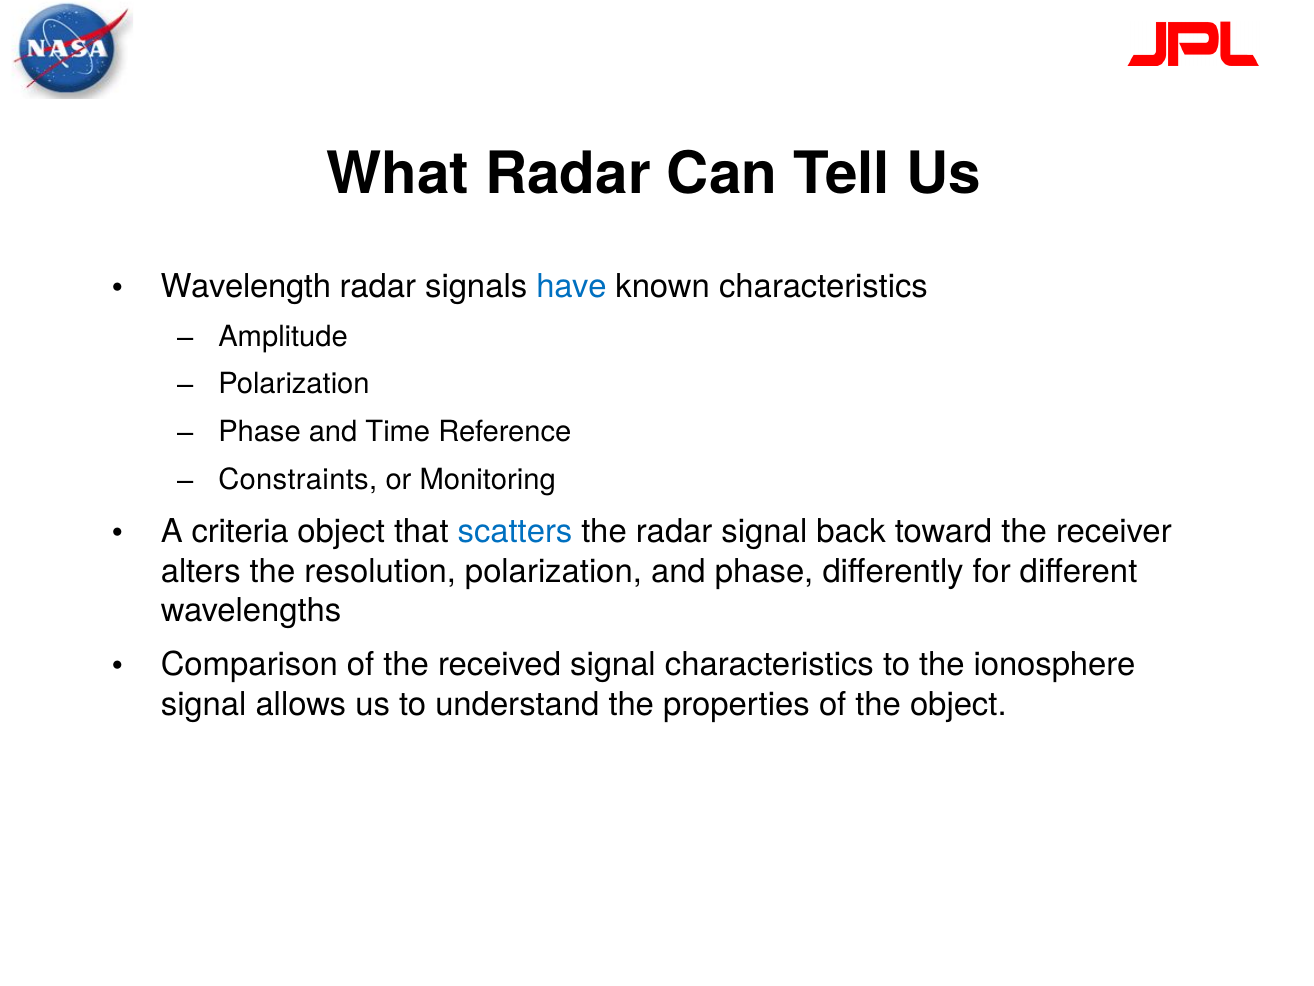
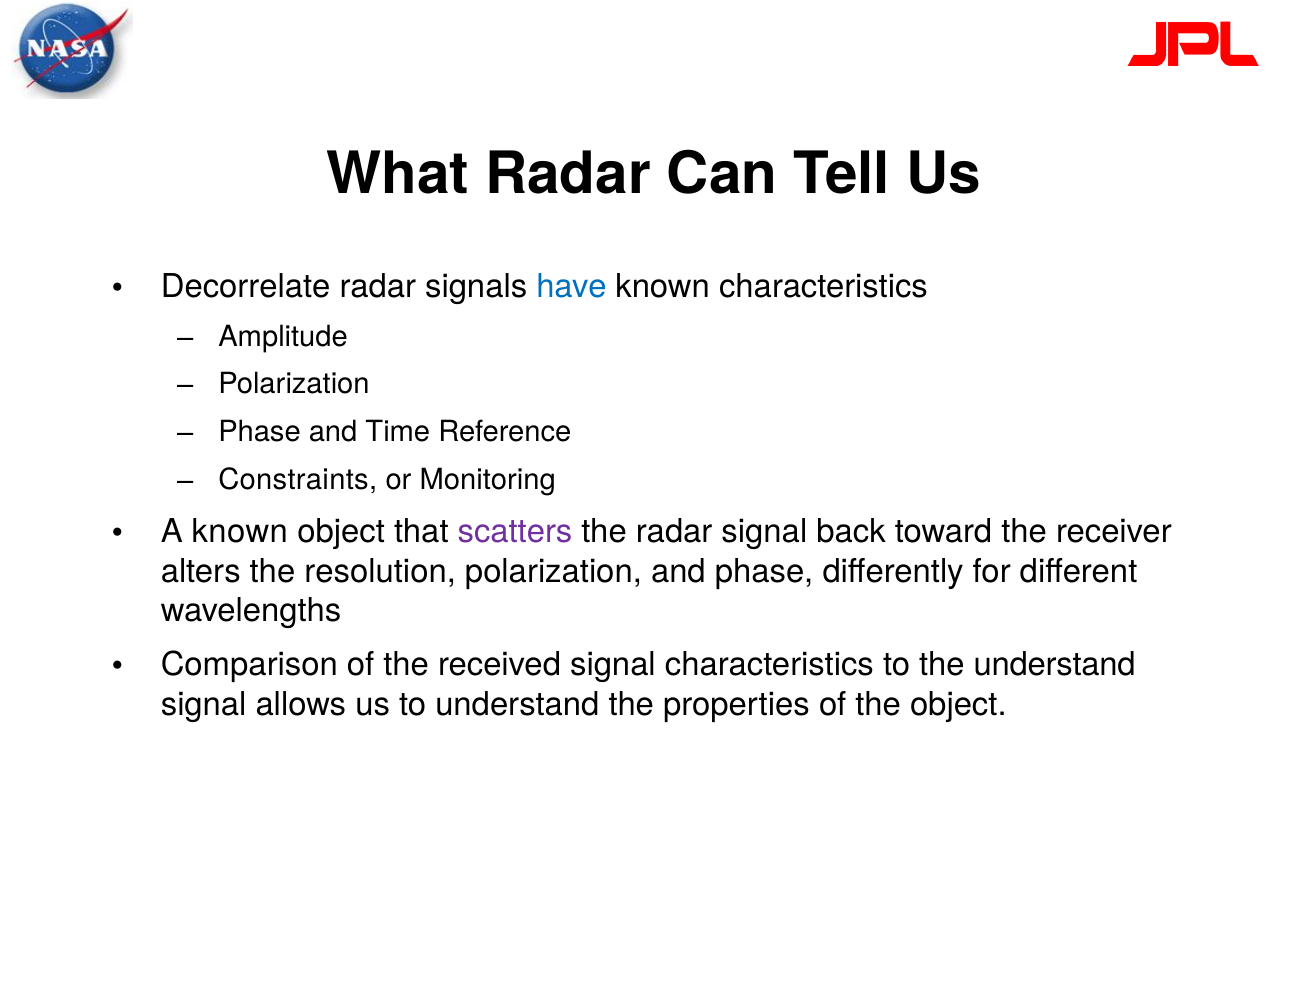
Wavelength: Wavelength -> Decorrelate
A criteria: criteria -> known
scatters colour: blue -> purple
the ionosphere: ionosphere -> understand
